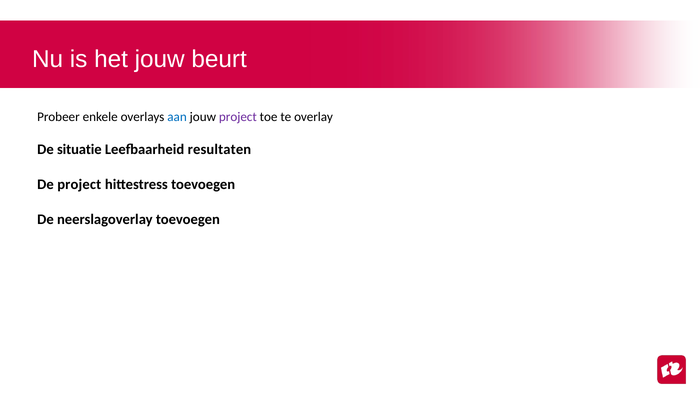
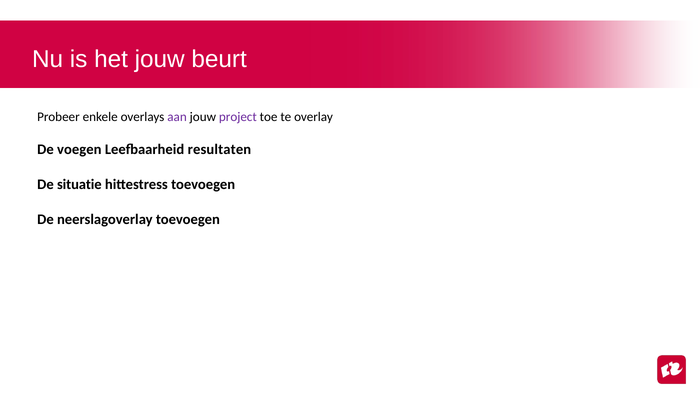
aan colour: blue -> purple
situatie: situatie -> voegen
De project: project -> situatie
